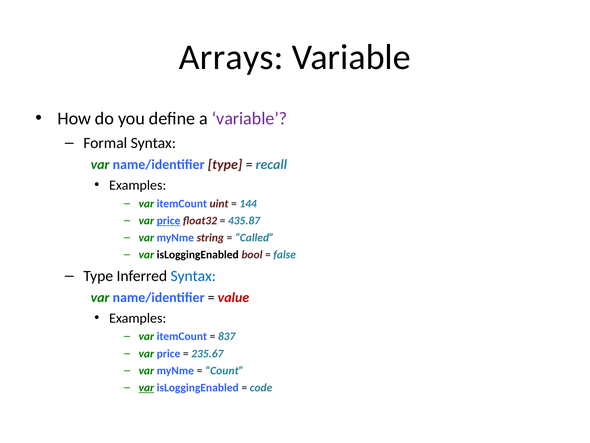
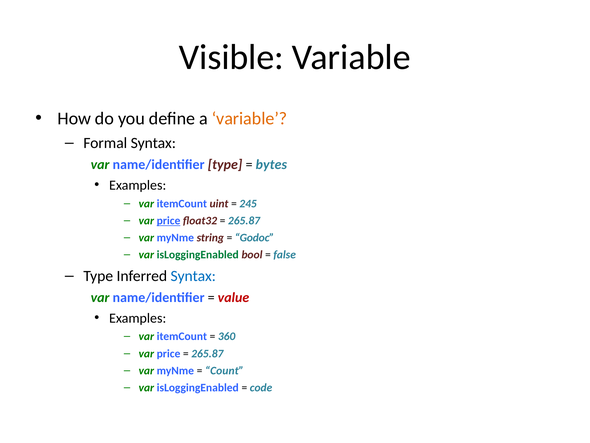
Arrays: Arrays -> Visible
variable at (249, 118) colour: purple -> orange
recall: recall -> bytes
144: 144 -> 245
435.87 at (244, 220): 435.87 -> 265.87
Called: Called -> Godoc
isLoggingEnabled at (198, 255) colour: black -> green
837: 837 -> 360
235.67 at (207, 353): 235.67 -> 265.87
var at (146, 387) underline: present -> none
